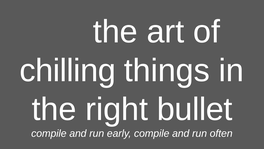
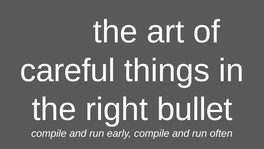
chilling: chilling -> careful
